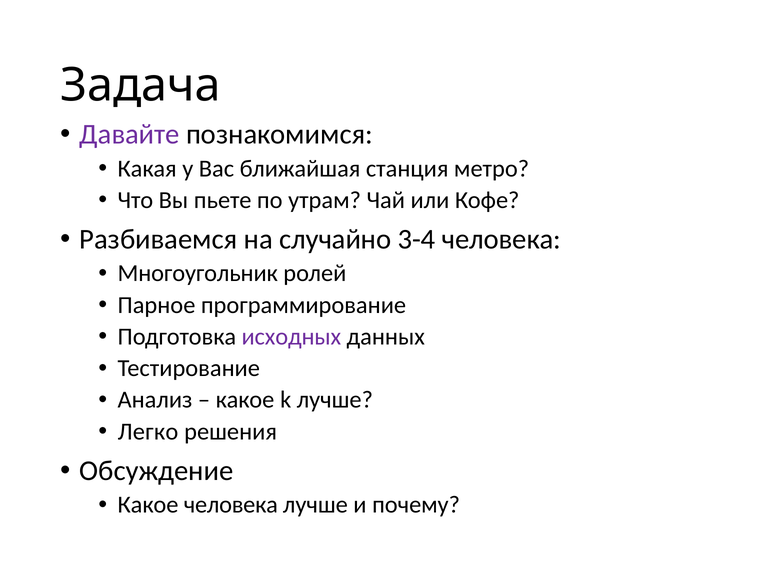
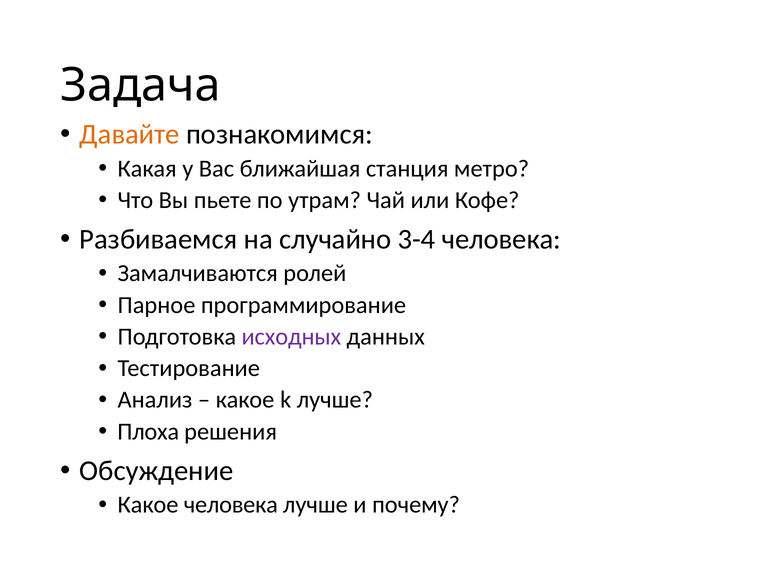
Давайте colour: purple -> orange
Многоугольник: Многоугольник -> Замалчиваются
Легко: Легко -> Плоха
